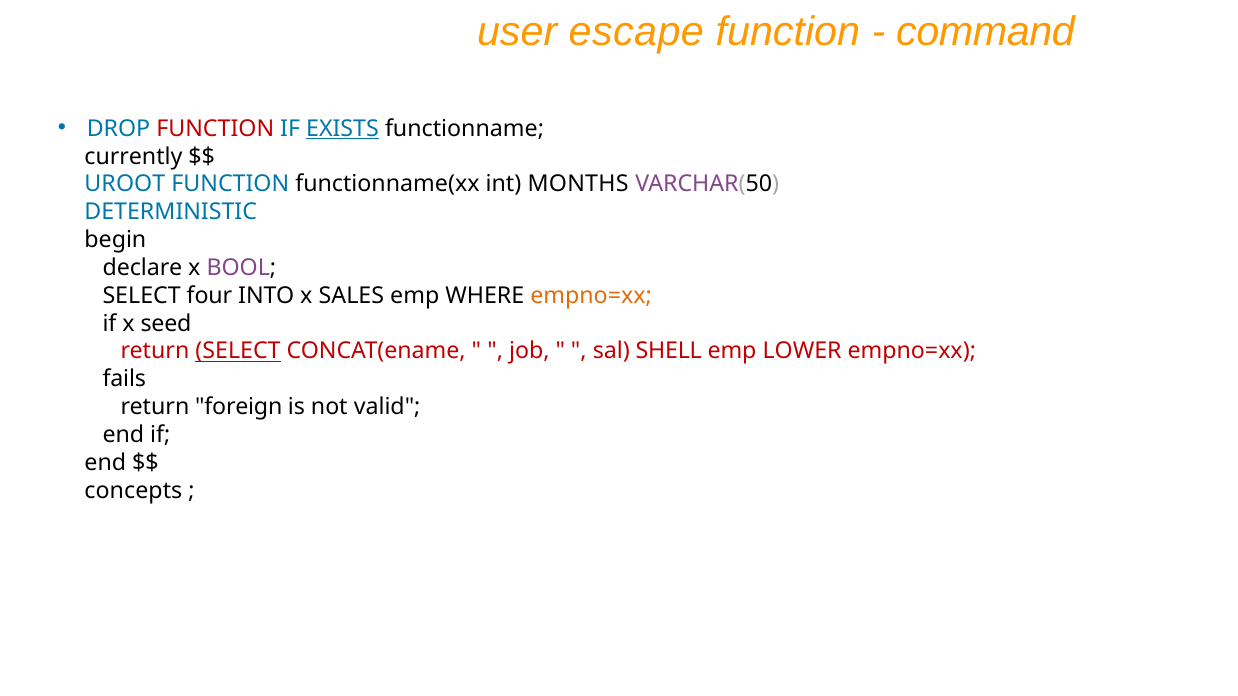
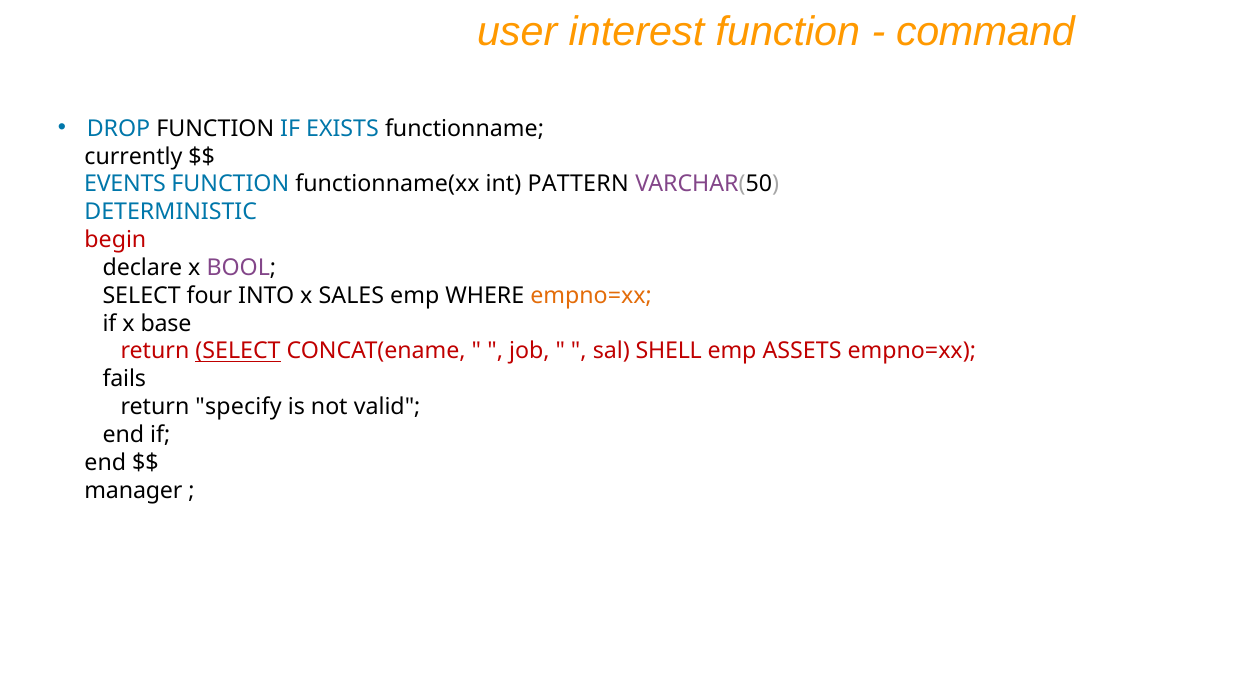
escape: escape -> interest
FUNCTION at (215, 129) colour: red -> black
EXISTS underline: present -> none
UROOT: UROOT -> EVENTS
MONTHS: MONTHS -> PATTERN
begin colour: black -> red
seed: seed -> base
LOWER: LOWER -> ASSETS
foreign: foreign -> specify
concepts: concepts -> manager
